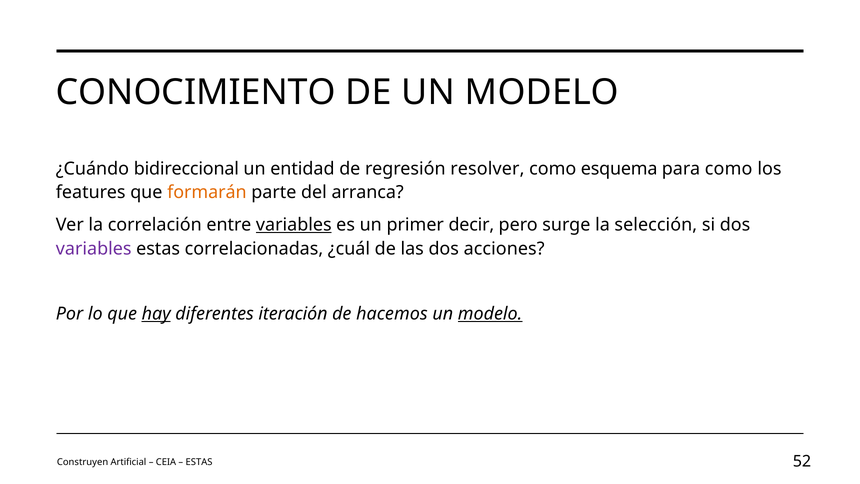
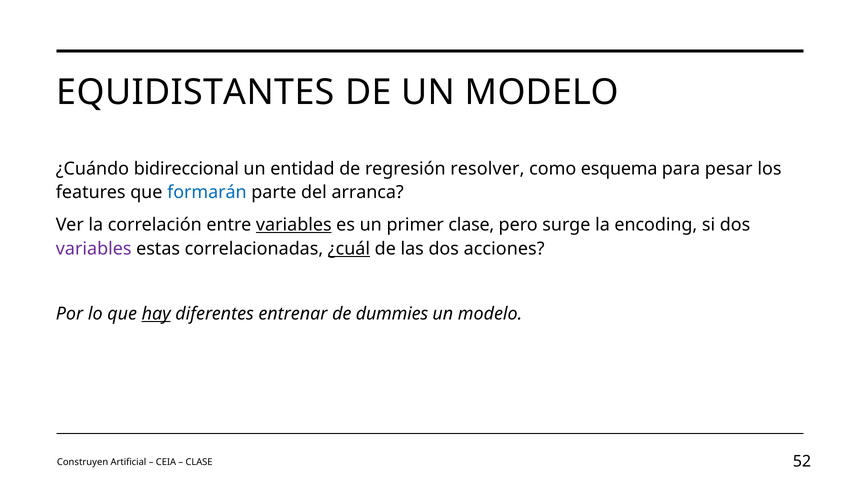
CONOCIMIENTO: CONOCIMIENTO -> EQUIDISTANTES
para como: como -> pesar
formarán colour: orange -> blue
primer decir: decir -> clase
selección: selección -> encoding
¿cuál underline: none -> present
iteración: iteración -> entrenar
hacemos: hacemos -> dummies
modelo at (490, 314) underline: present -> none
ESTAS at (199, 462): ESTAS -> CLASE
